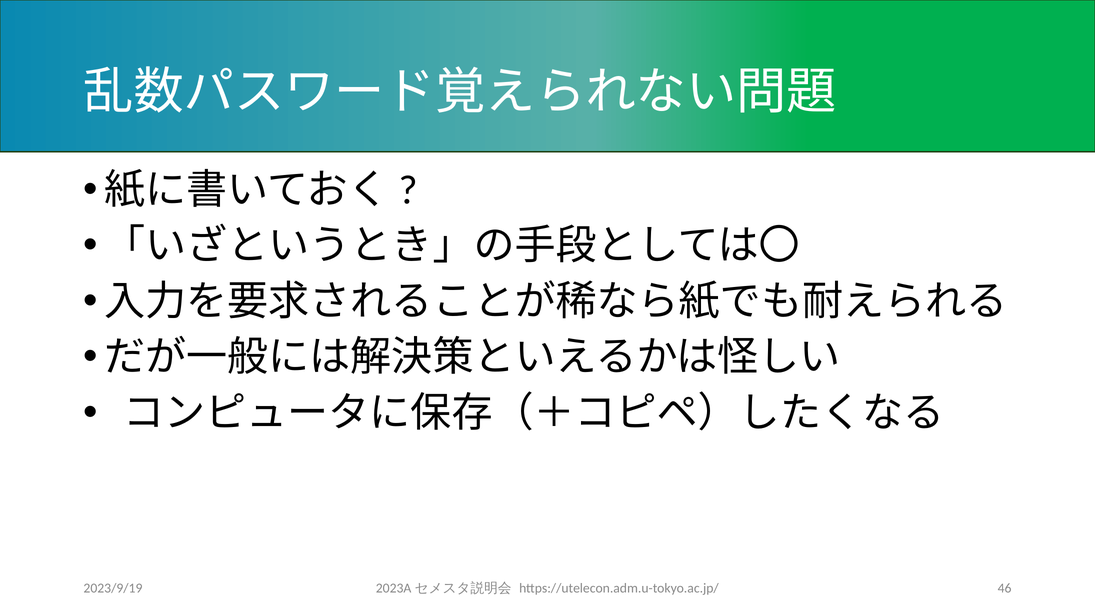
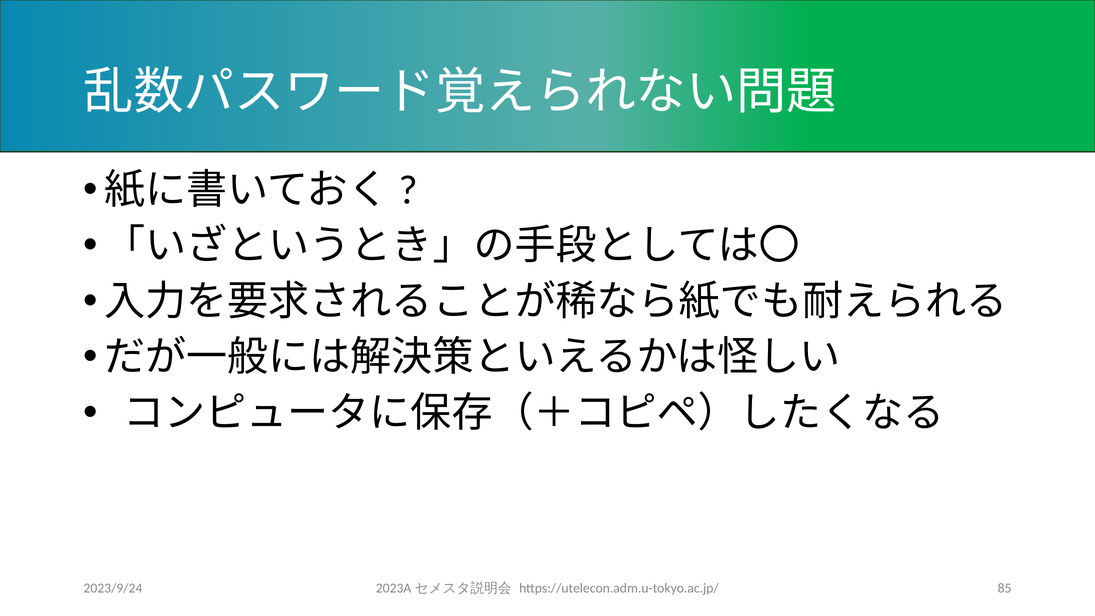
2023/9/19: 2023/9/19 -> 2023/9/24
46: 46 -> 85
